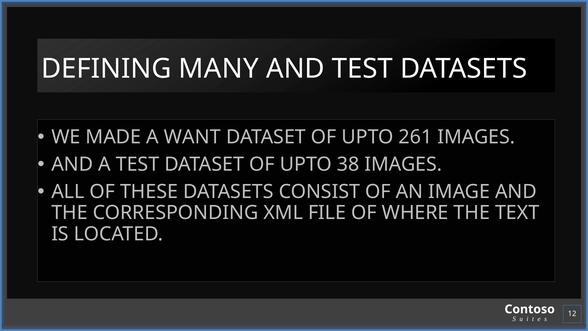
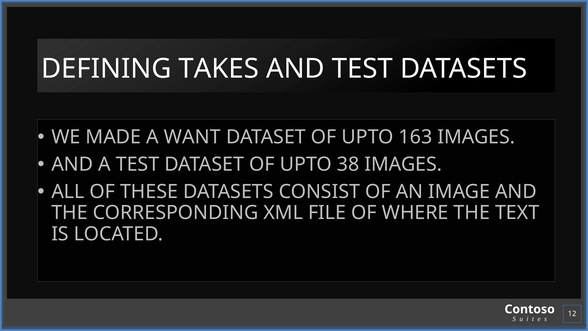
MANY: MANY -> TAKES
261: 261 -> 163
